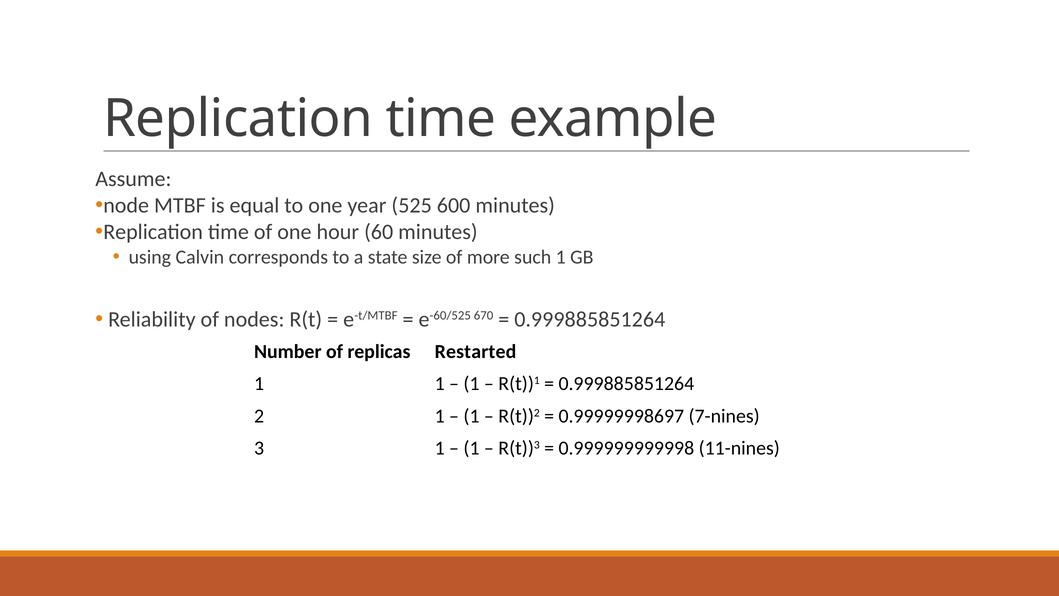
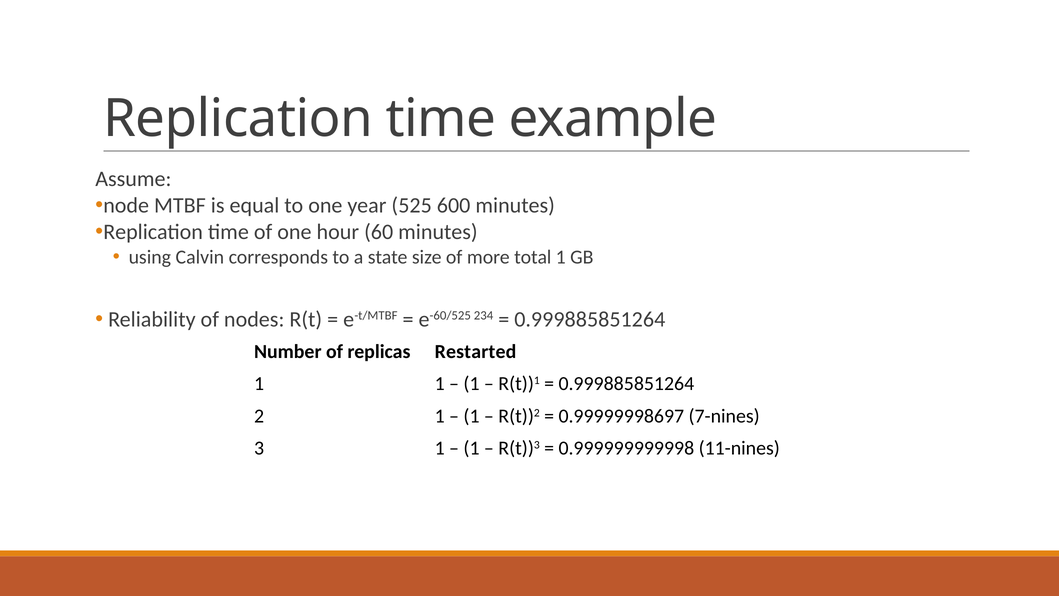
such: such -> total
670: 670 -> 234
